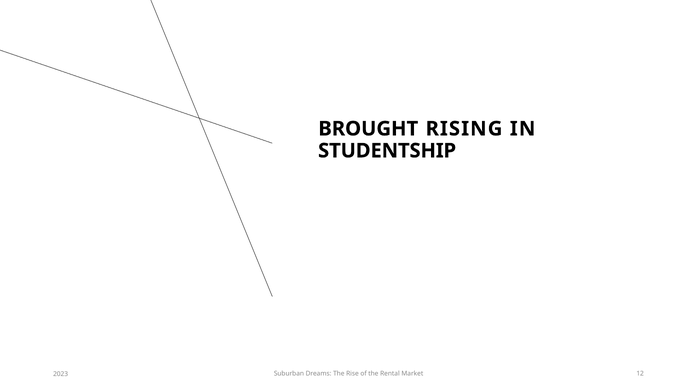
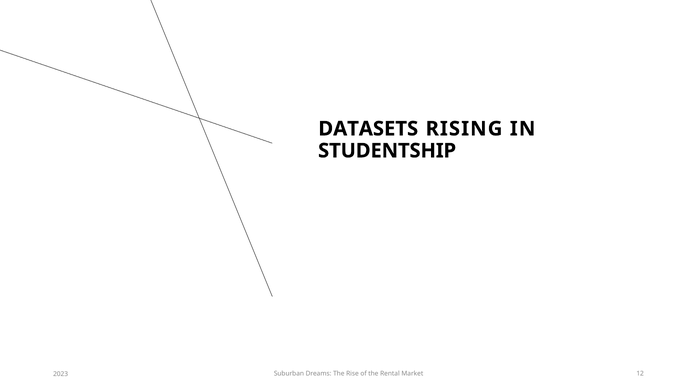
BROUGHT: BROUGHT -> DATASETS
